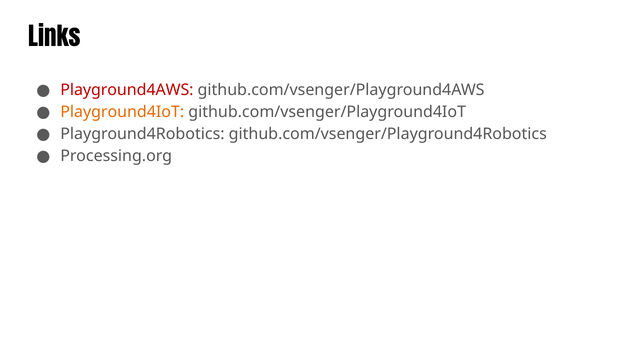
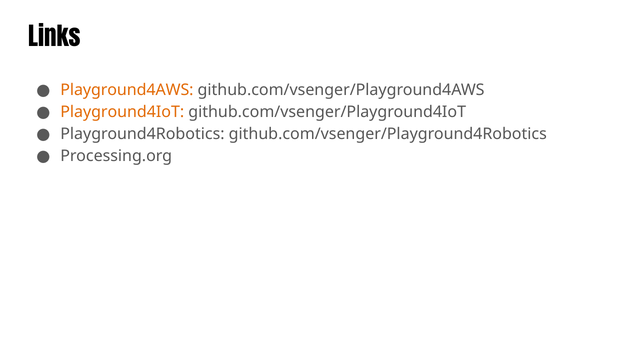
Playground4AWS colour: red -> orange
